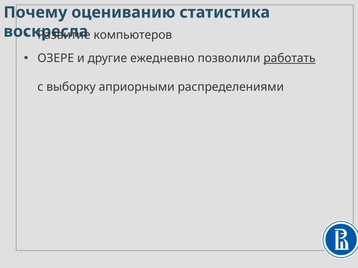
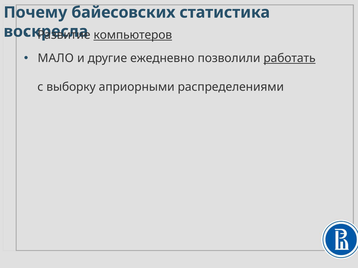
оцениванию: оцениванию -> байесовских
компьютеров underline: none -> present
ОЗЕРЕ: ОЗЕРЕ -> МАЛО
